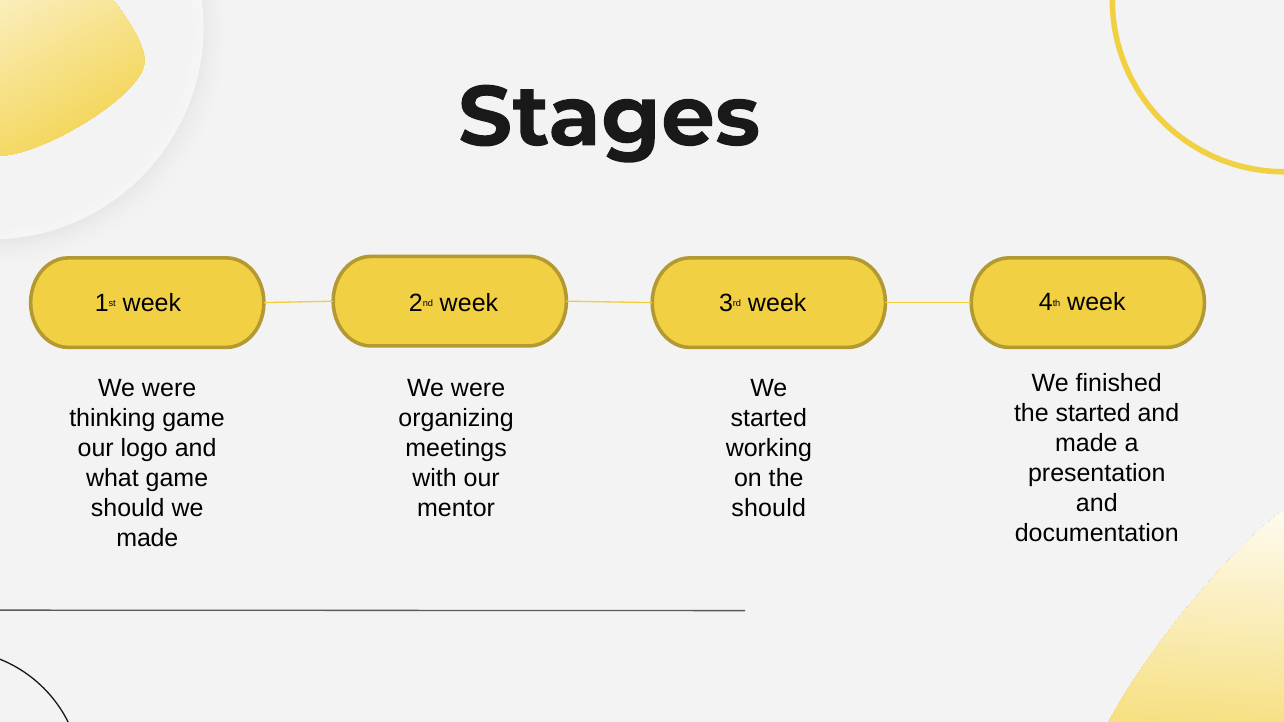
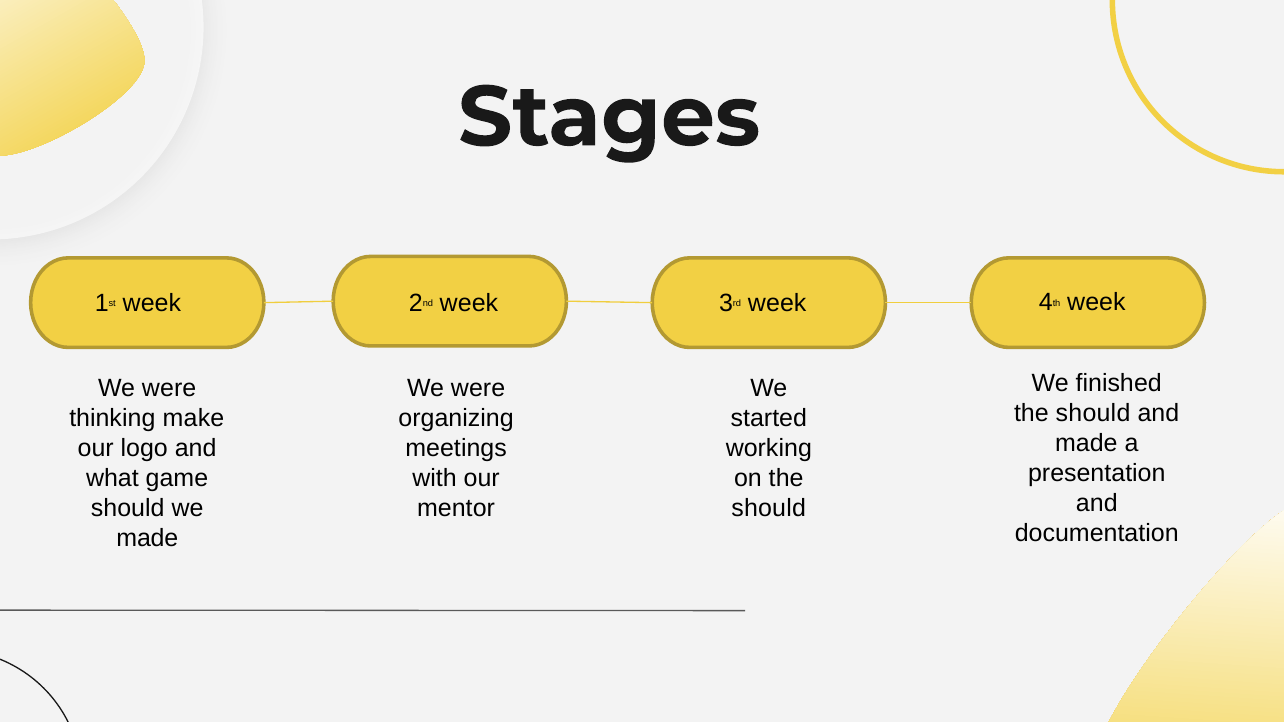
started at (1093, 414): started -> should
thinking game: game -> make
